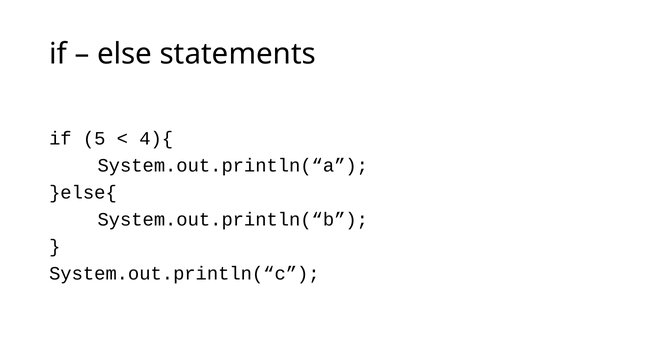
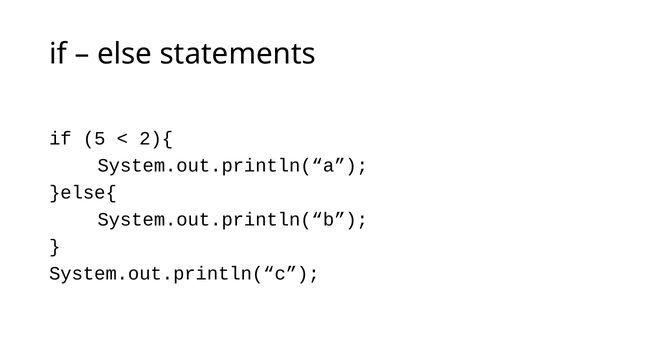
4){: 4){ -> 2){
